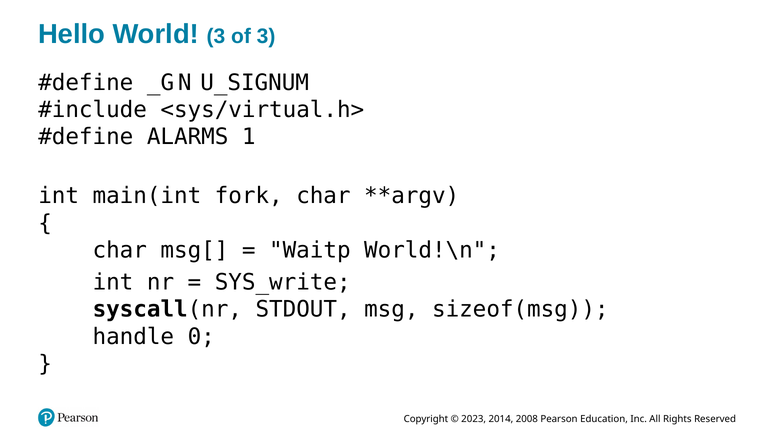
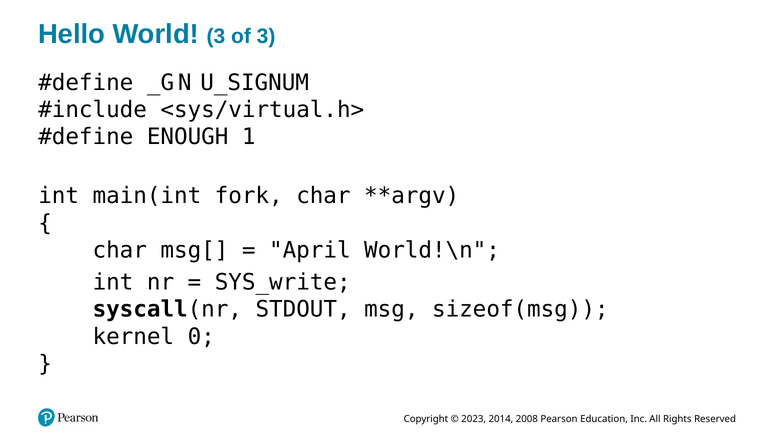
ALARMS: ALARMS -> ENOUGH
Waitp: Waitp -> April
handle: handle -> kernel
